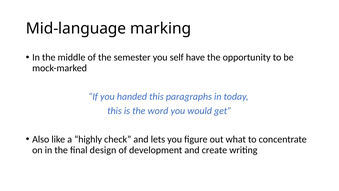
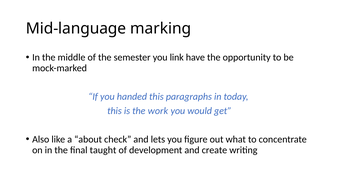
self: self -> link
word: word -> work
highly: highly -> about
design: design -> taught
